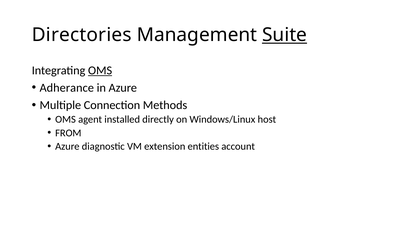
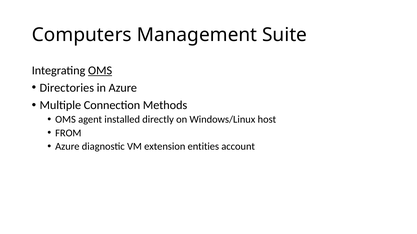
Directories: Directories -> Computers
Suite underline: present -> none
Adherance: Adherance -> Directories
